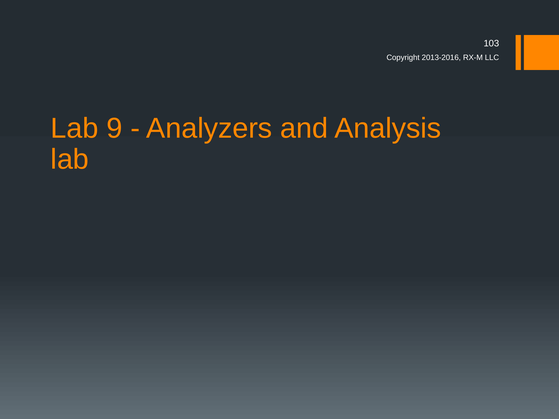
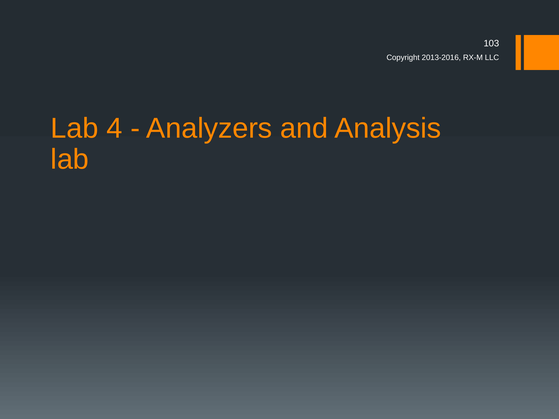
9: 9 -> 4
